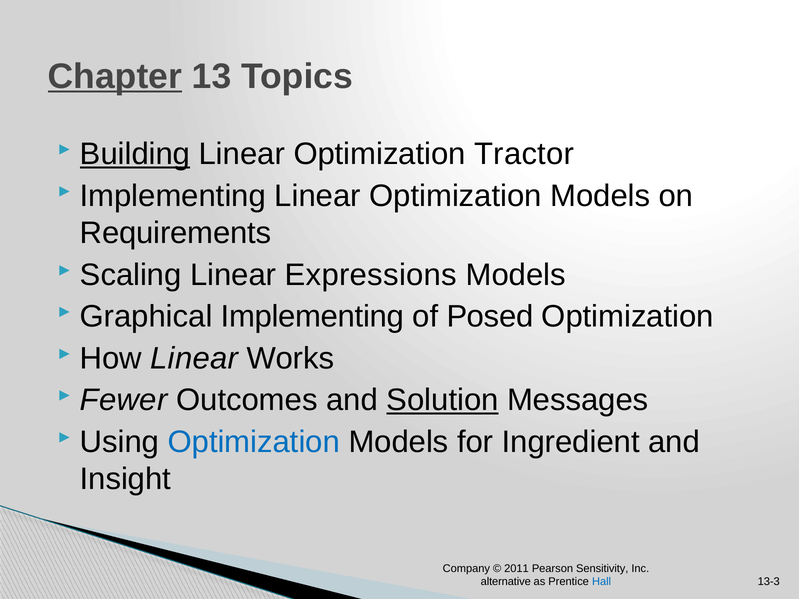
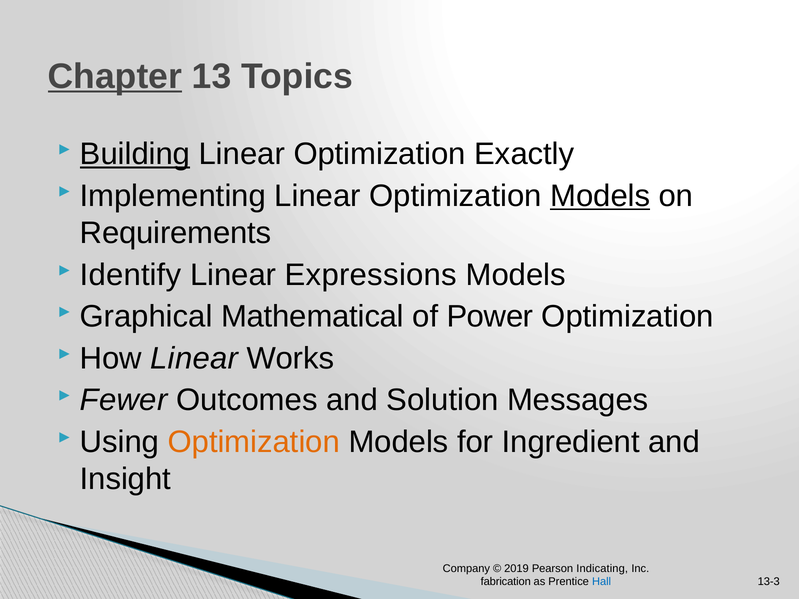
Tractor: Tractor -> Exactly
Models at (600, 196) underline: none -> present
Scaling: Scaling -> Identify
Graphical Implementing: Implementing -> Mathematical
Posed: Posed -> Power
Solution underline: present -> none
Optimization at (254, 442) colour: blue -> orange
2011: 2011 -> 2019
Sensitivity: Sensitivity -> Indicating
alternative: alternative -> fabrication
